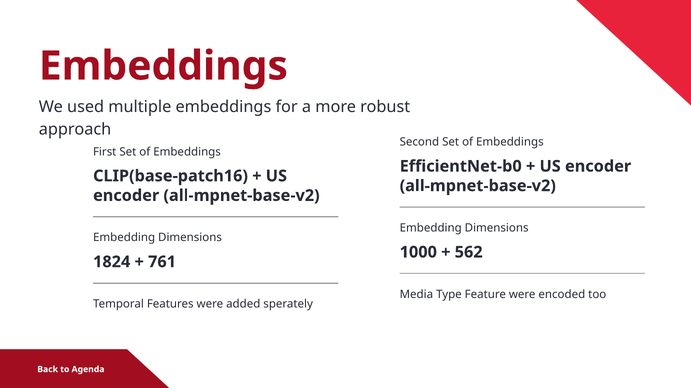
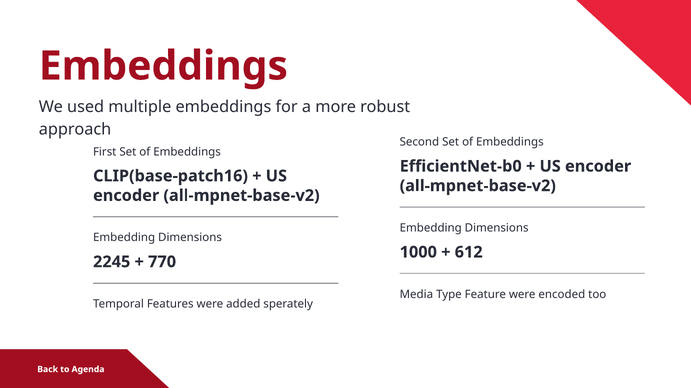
562: 562 -> 612
1824: 1824 -> 2245
761: 761 -> 770
